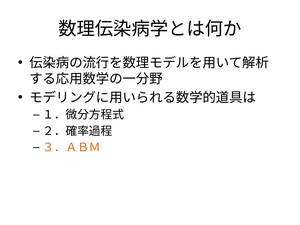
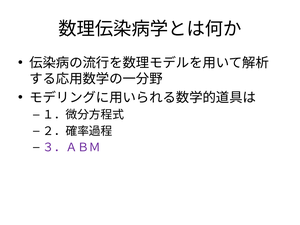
３．ＡＢＭ colour: orange -> purple
